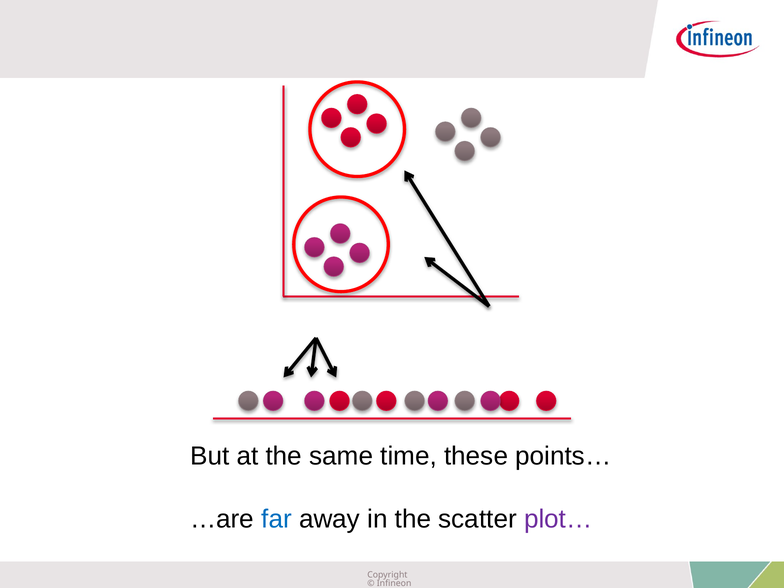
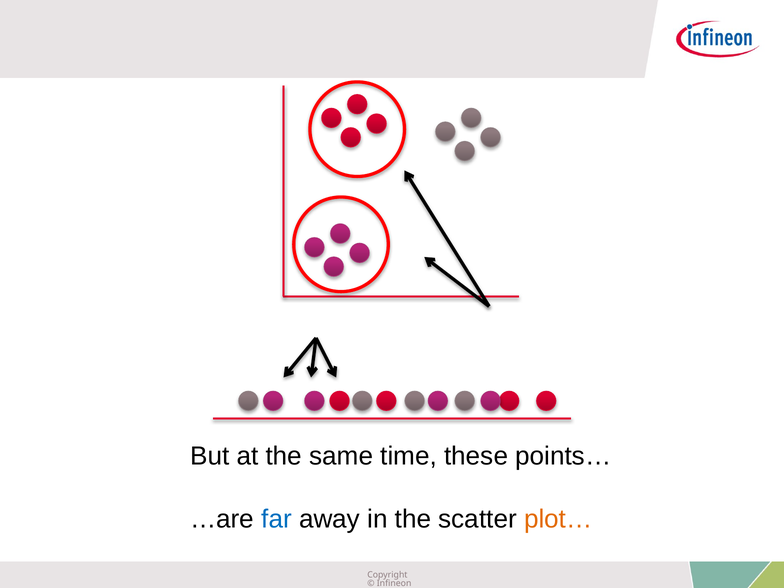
plot… colour: purple -> orange
